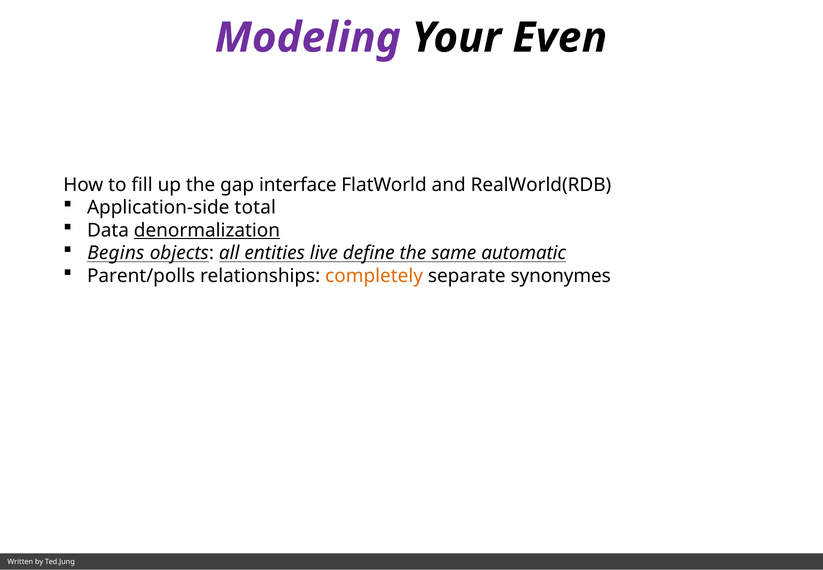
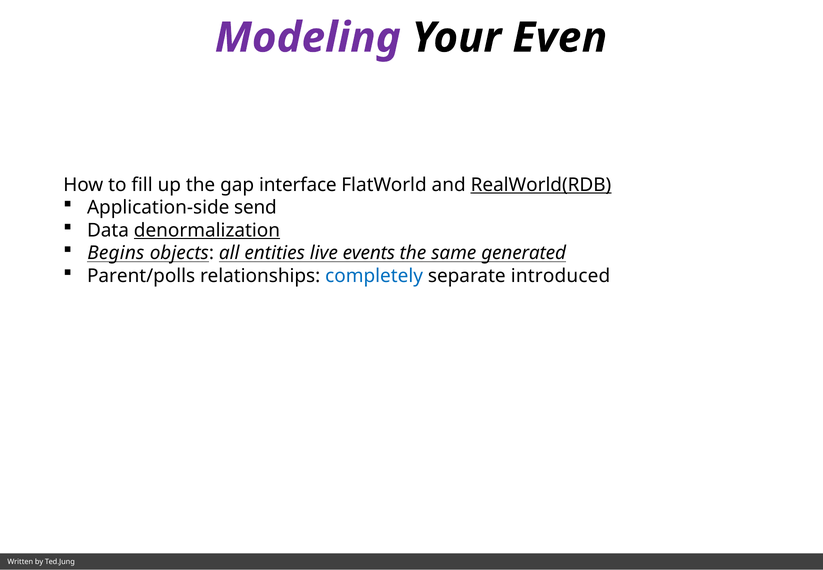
RealWorld(RDB underline: none -> present
total: total -> send
define: define -> events
automatic: automatic -> generated
completely colour: orange -> blue
synonymes: synonymes -> introduced
